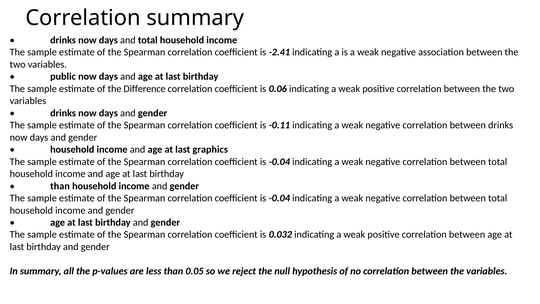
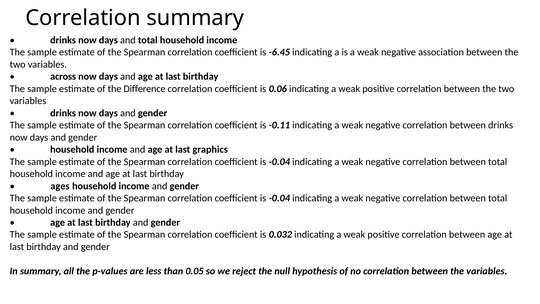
-2.41: -2.41 -> -6.45
public: public -> across
than at (60, 186): than -> ages
